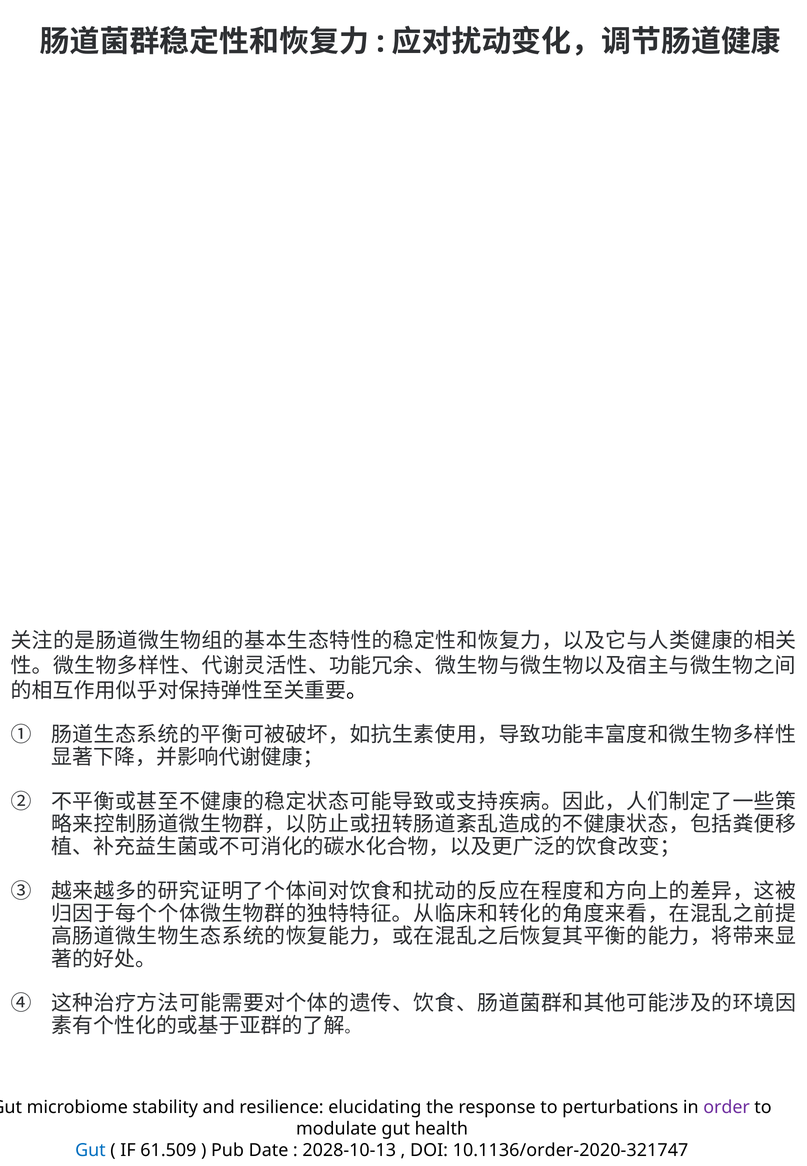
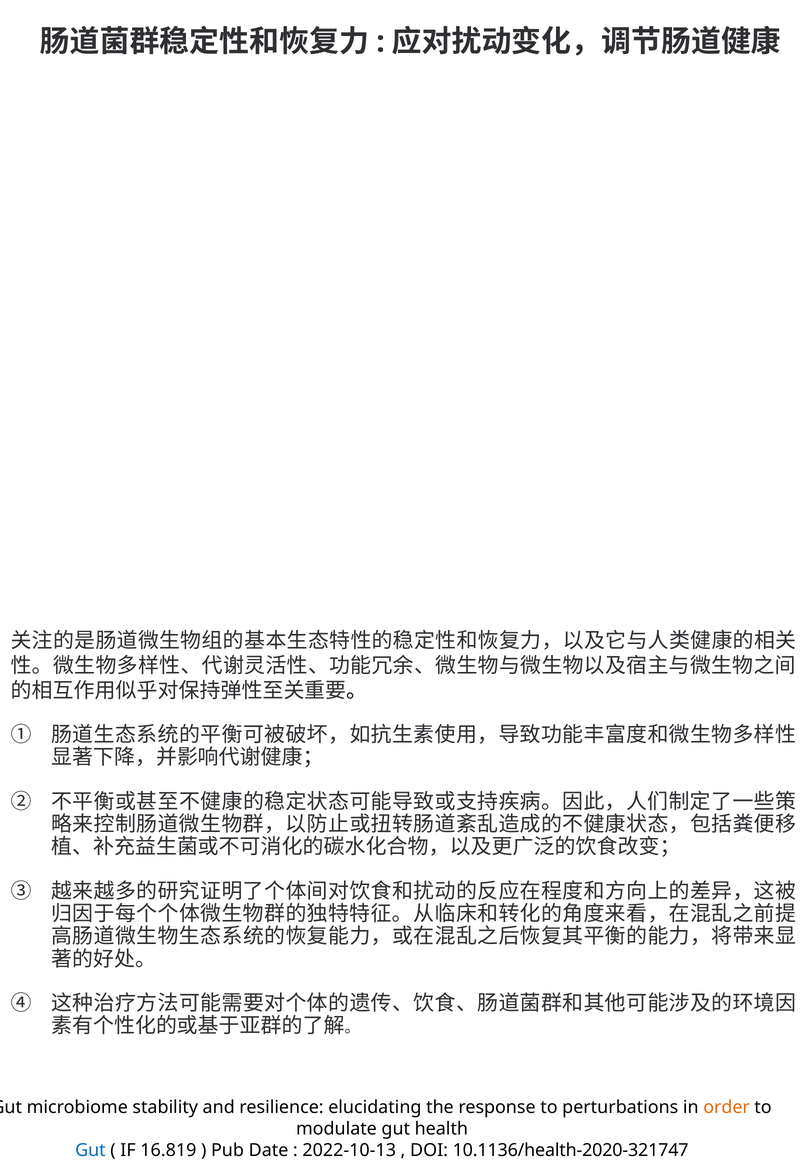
order colour: purple -> orange
61.509: 61.509 -> 16.819
2028-10-13: 2028-10-13 -> 2022-10-13
10.1136/order-2020-321747: 10.1136/order-2020-321747 -> 10.1136/health-2020-321747
